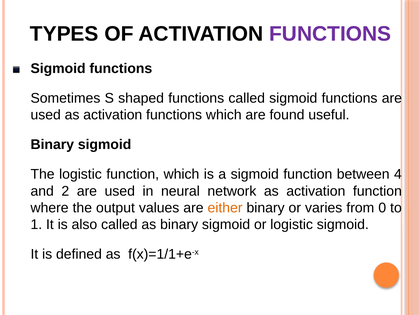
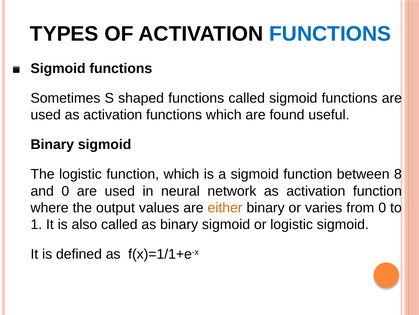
FUNCTIONS at (330, 34) colour: purple -> blue
4: 4 -> 8
and 2: 2 -> 0
